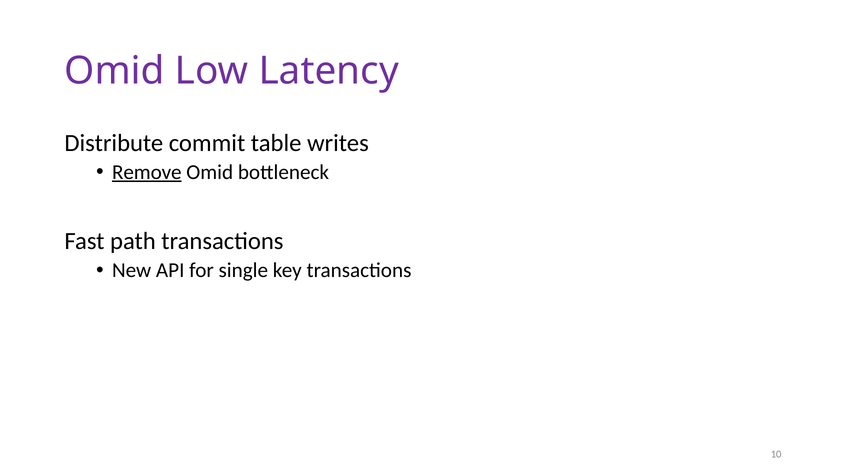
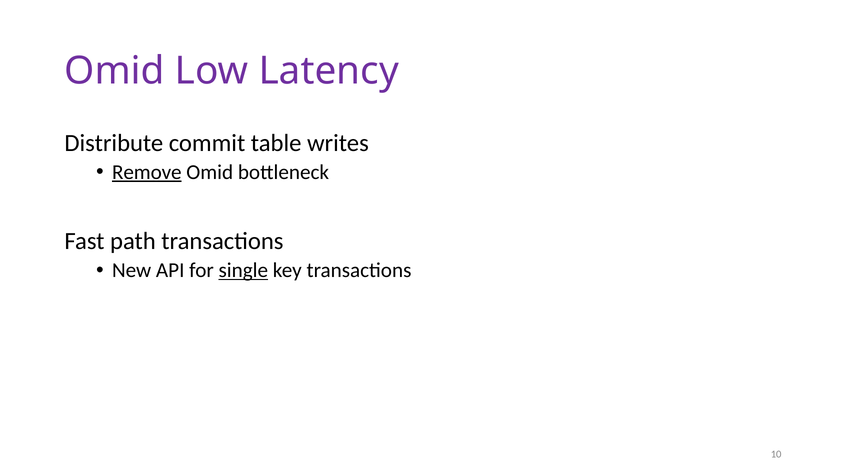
single underline: none -> present
